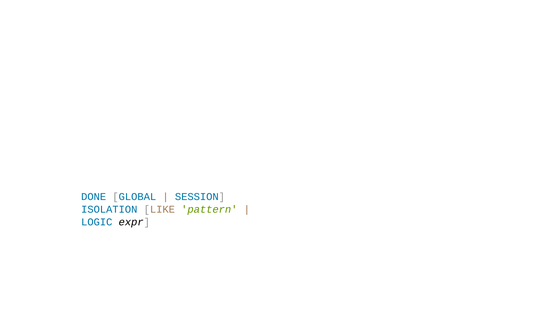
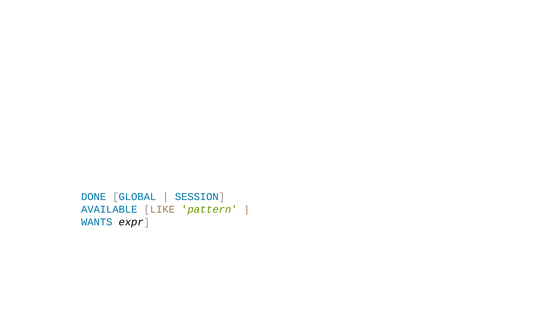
ISOLATION: ISOLATION -> AVAILABLE
LOGIC: LOGIC -> WANTS
